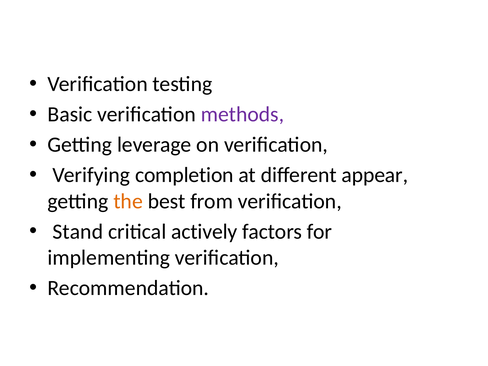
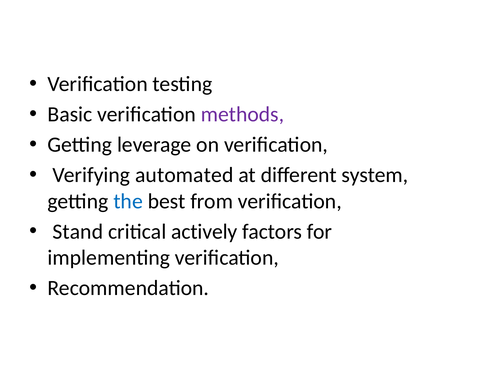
completion: completion -> automated
appear: appear -> system
the colour: orange -> blue
